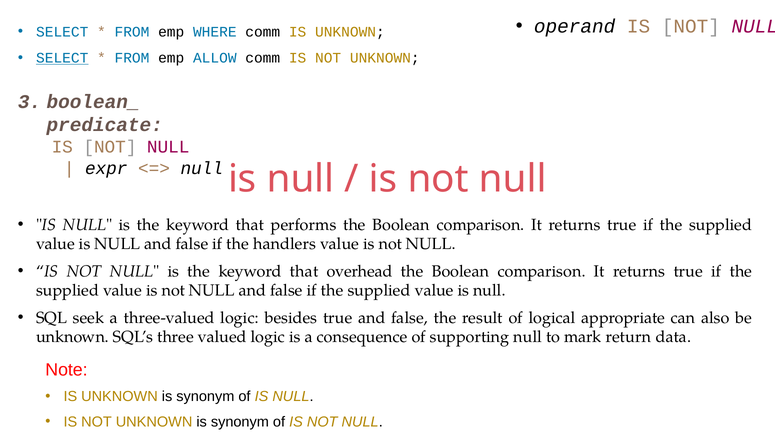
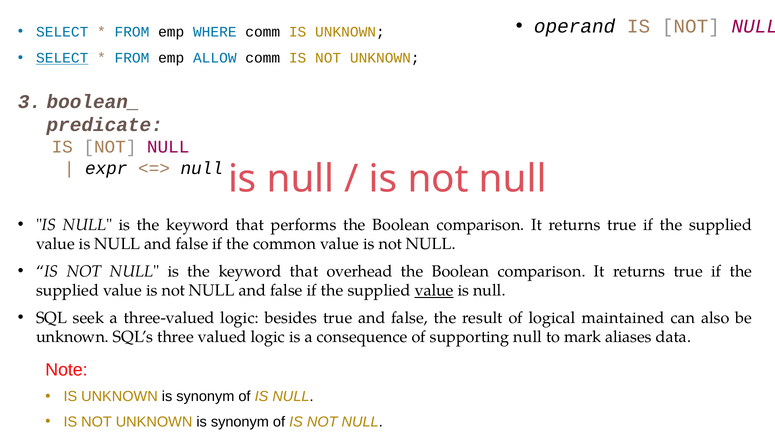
handlers: handlers -> common
value at (434, 291) underline: none -> present
appropriate: appropriate -> maintained
return: return -> aliases
